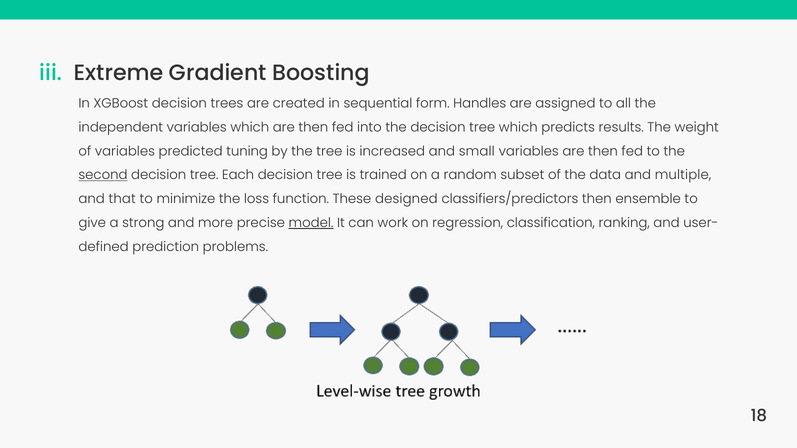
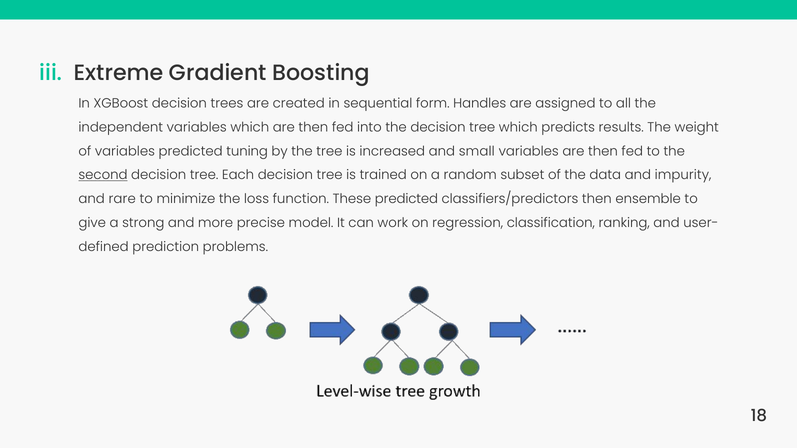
multiple: multiple -> impurity
that: that -> rare
These designed: designed -> predicted
model underline: present -> none
